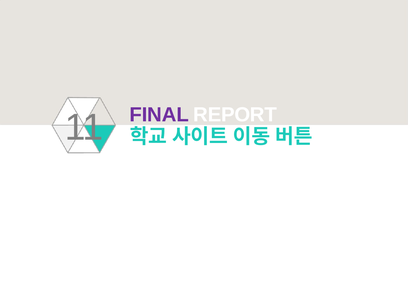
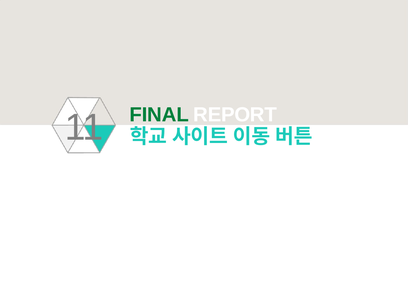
FINAL colour: purple -> green
